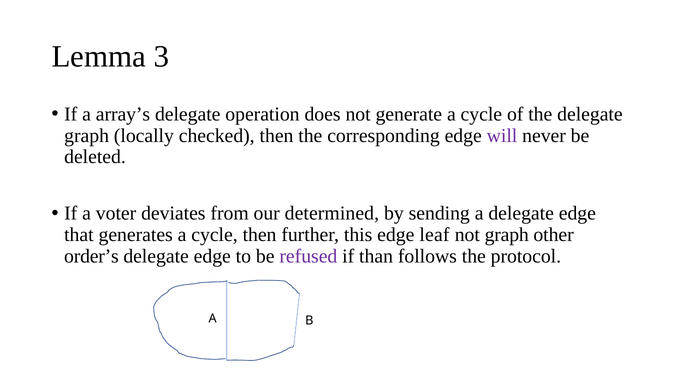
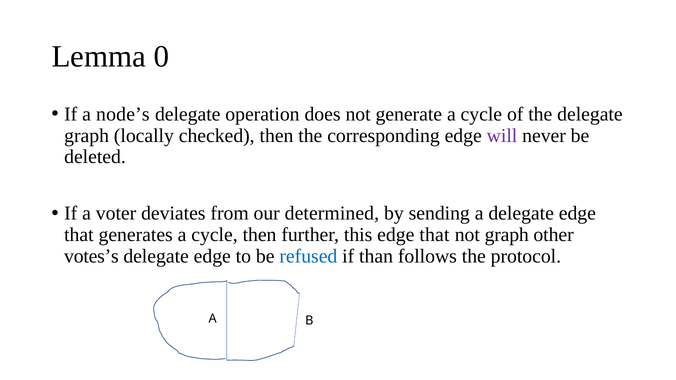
3: 3 -> 0
array’s: array’s -> node’s
this edge leaf: leaf -> that
order’s: order’s -> votes’s
refused colour: purple -> blue
